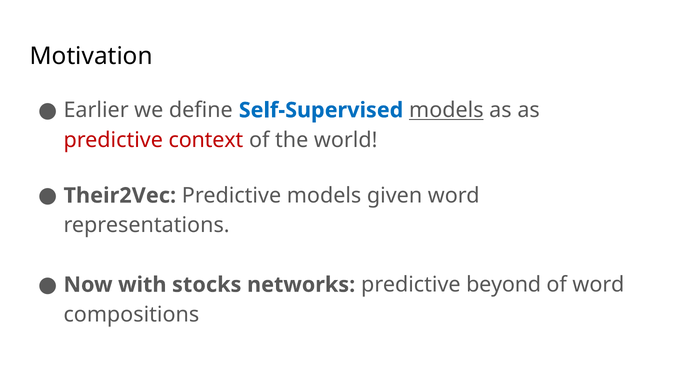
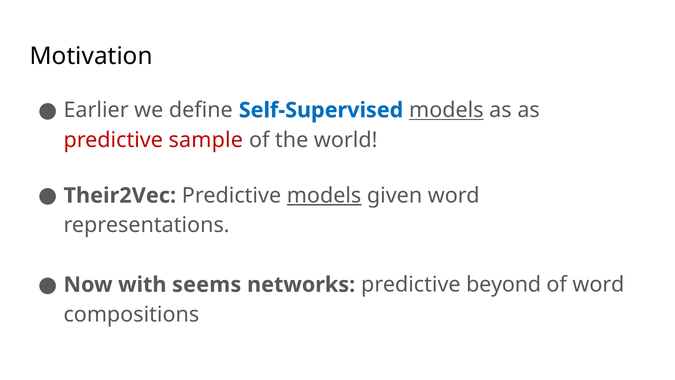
context: context -> sample
models at (324, 195) underline: none -> present
stocks: stocks -> seems
